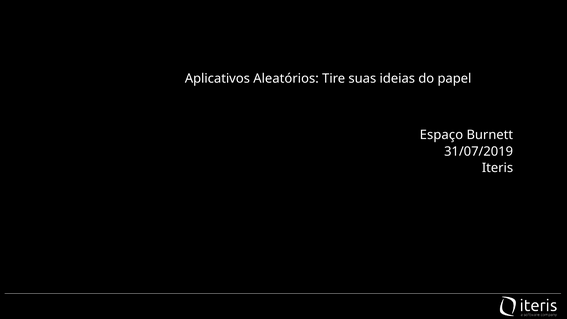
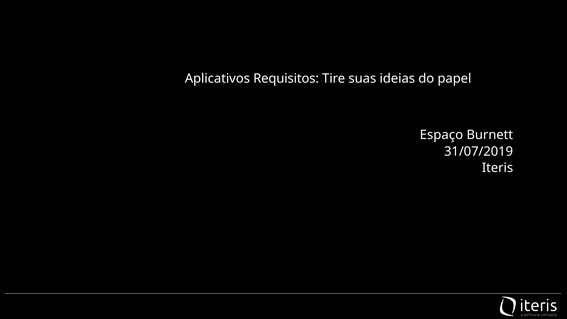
Aleatórios: Aleatórios -> Requisitos
